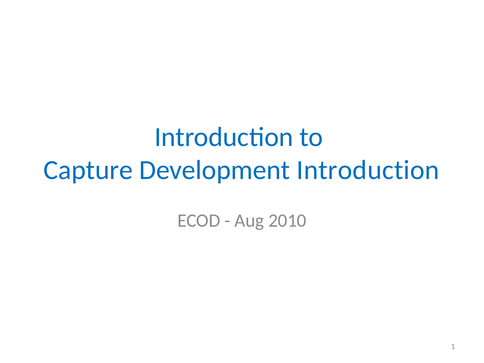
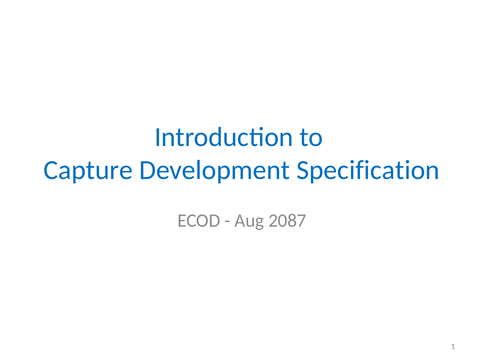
Development Introduction: Introduction -> Specification
2010: 2010 -> 2087
